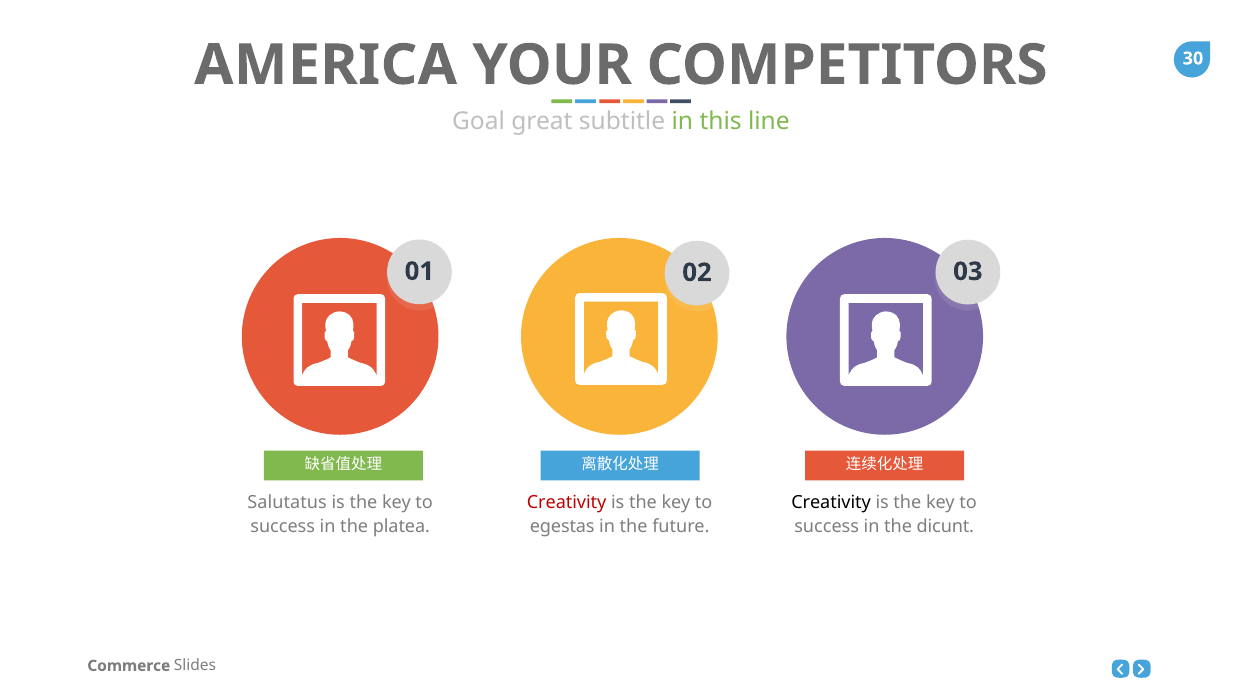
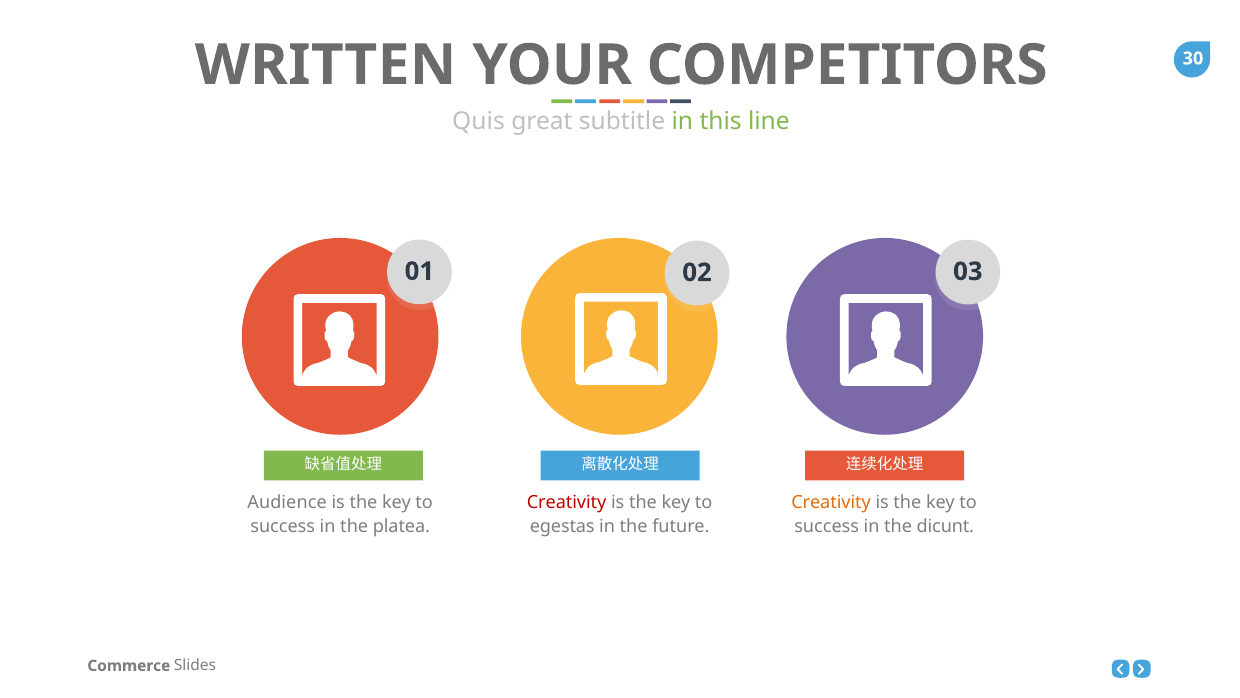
AMERICA: AMERICA -> WRITTEN
Goal: Goal -> Quis
Salutatus: Salutatus -> Audience
Creativity at (831, 502) colour: black -> orange
